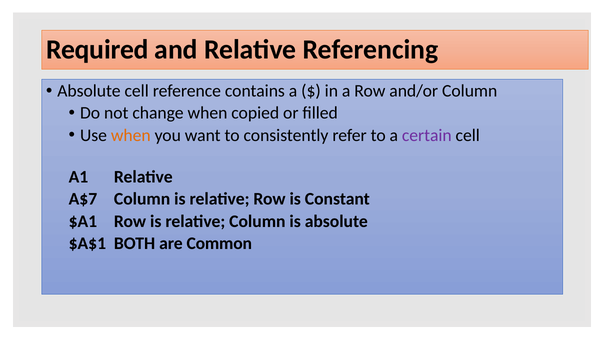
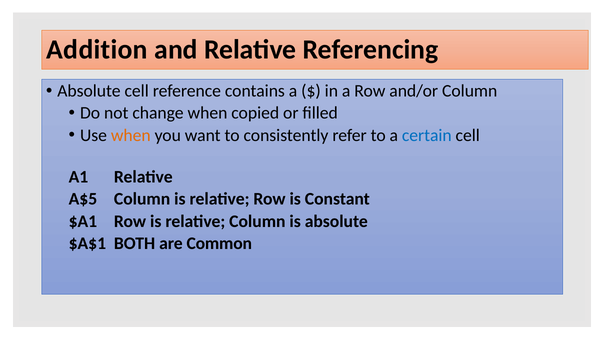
Required: Required -> Addition
certain colour: purple -> blue
A$7: A$7 -> A$5
